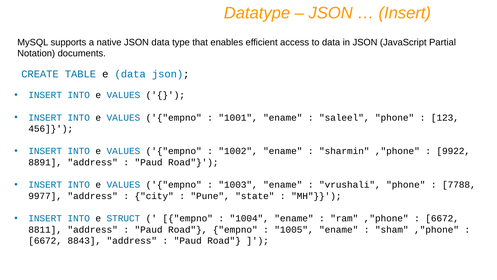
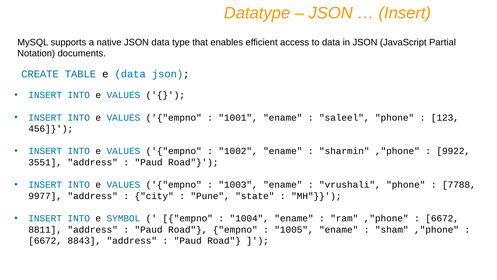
8891: 8891 -> 3551
STRUCT: STRUCT -> SYMBOL
